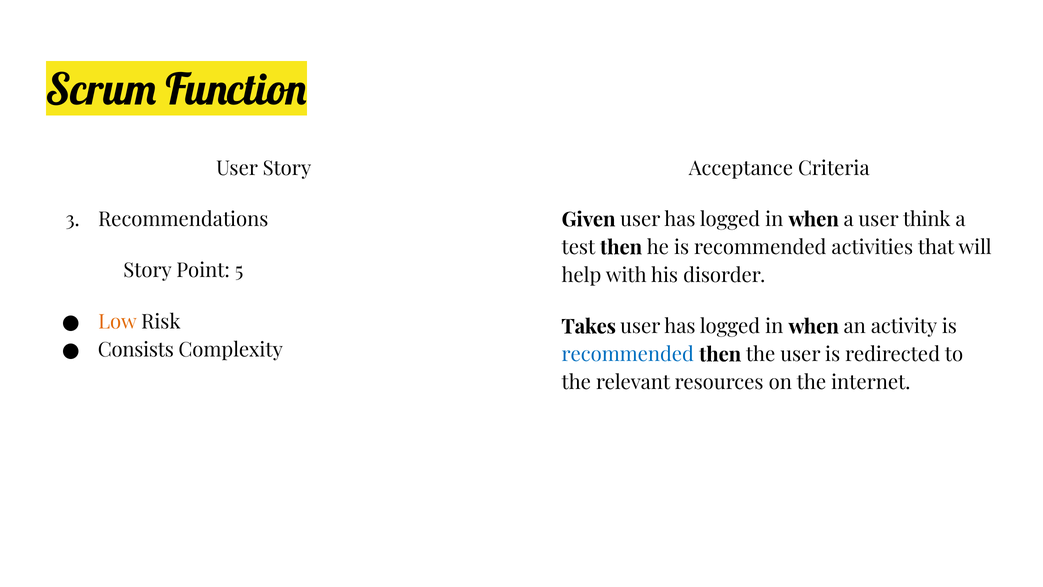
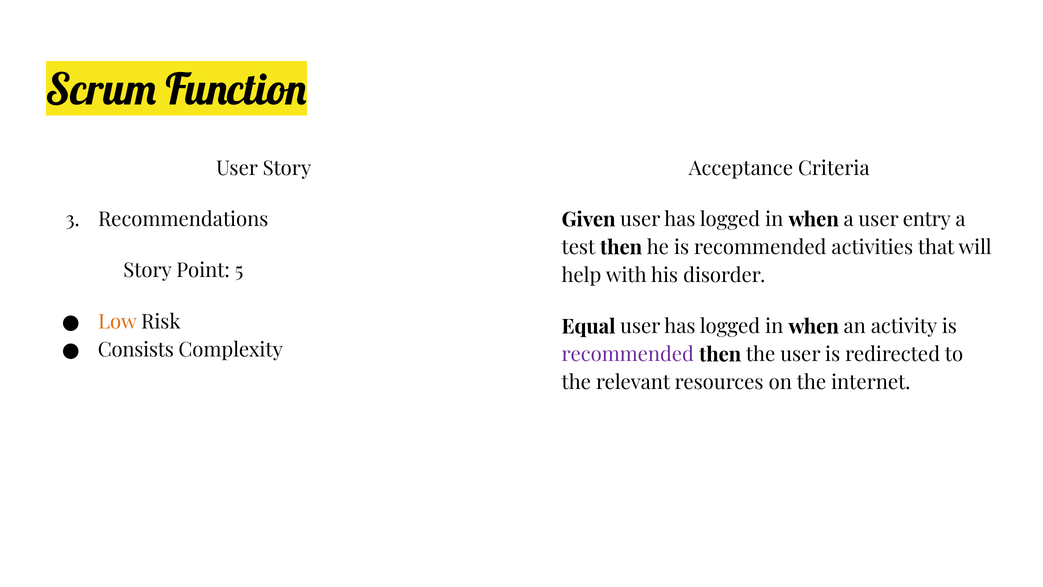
think: think -> entry
Takes: Takes -> Equal
recommended at (628, 355) colour: blue -> purple
